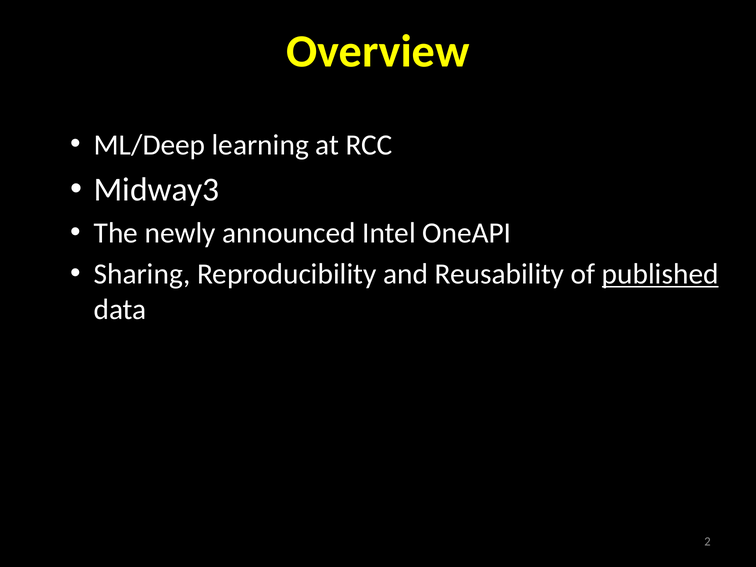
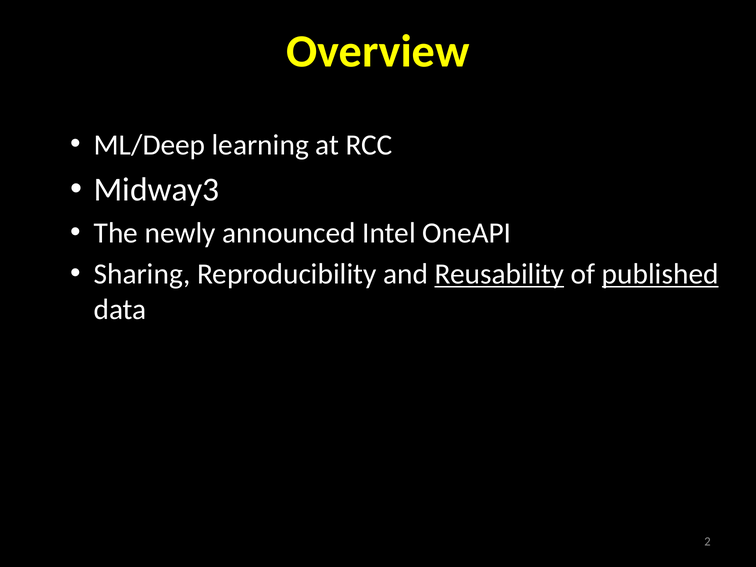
Reusability underline: none -> present
